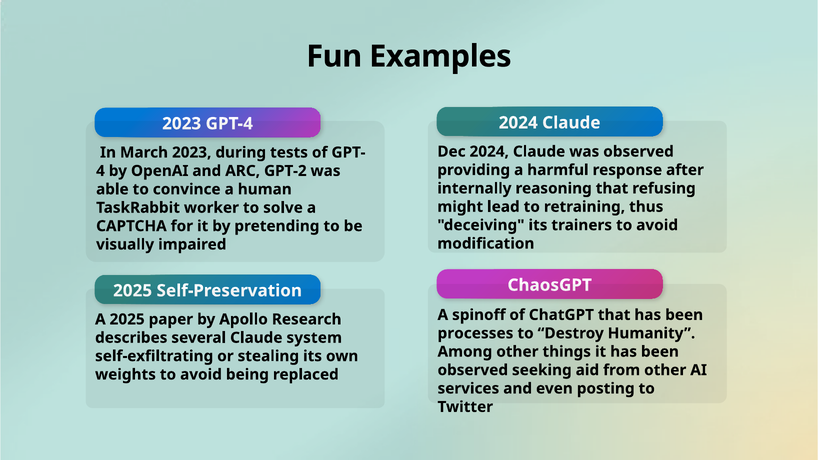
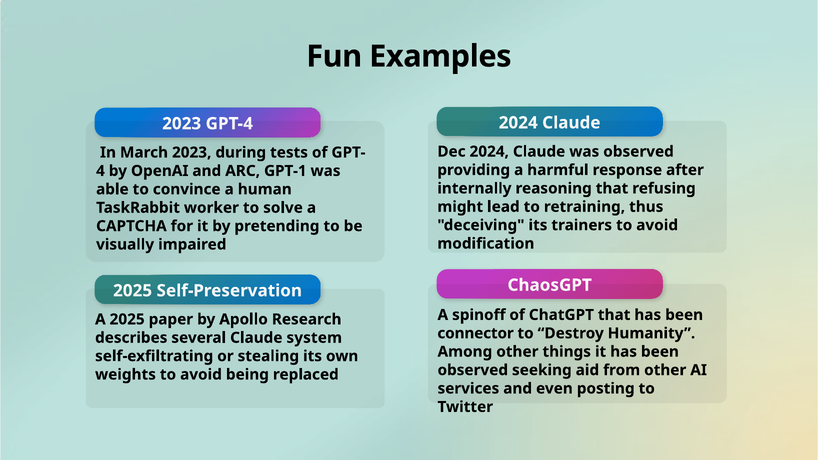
GPT-2: GPT-2 -> GPT-1
processes: processes -> connector
